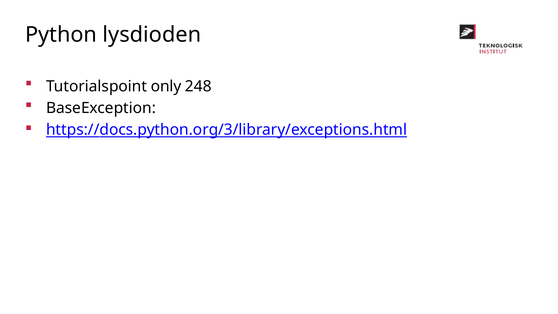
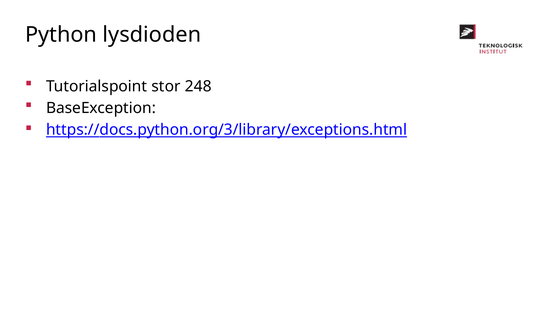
only: only -> stor
